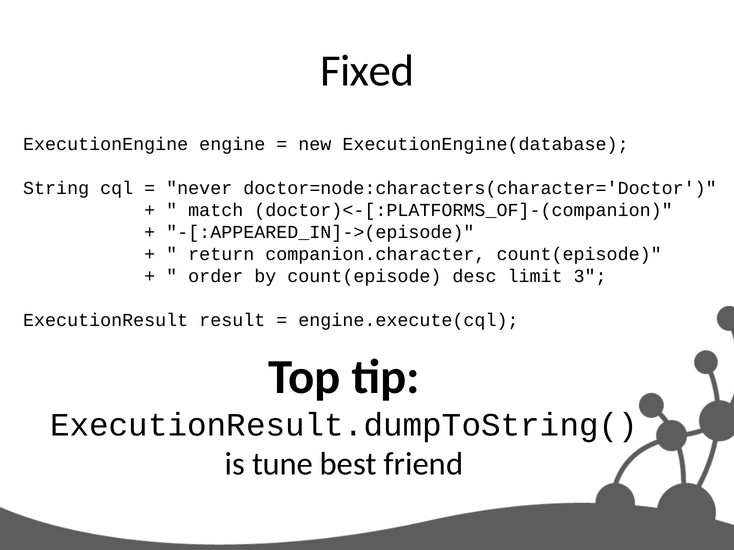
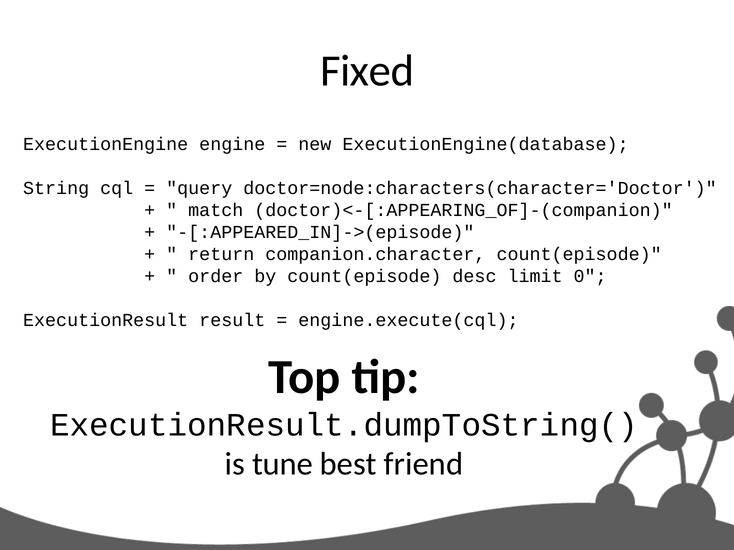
never: never -> query
doctor)<-[:PLATFORMS_OF]-(companion: doctor)<-[:PLATFORMS_OF]-(companion -> doctor)<-[:APPEARING_OF]-(companion
3: 3 -> 0
